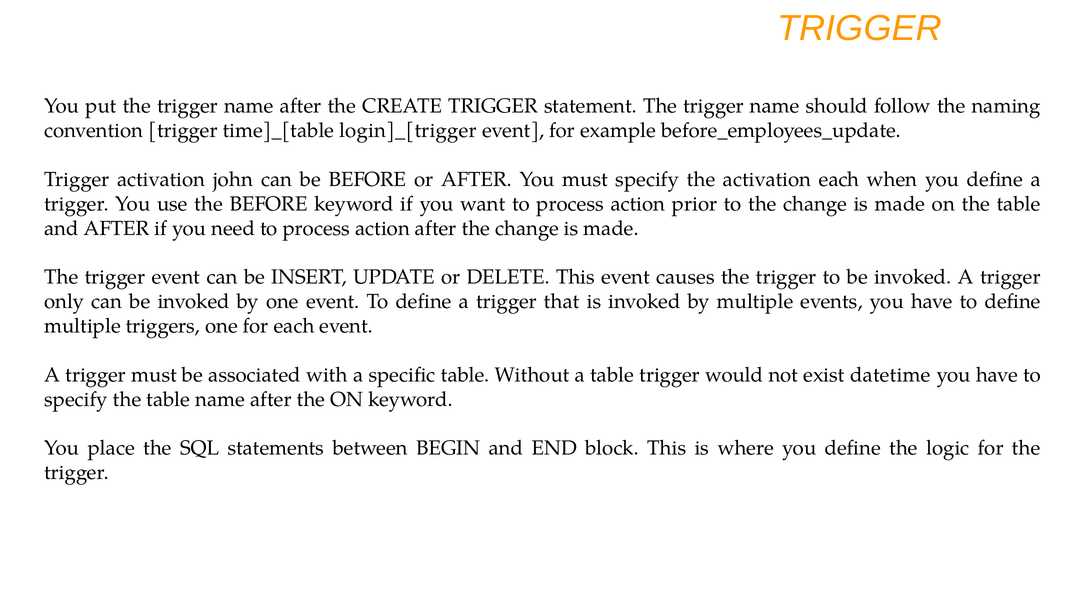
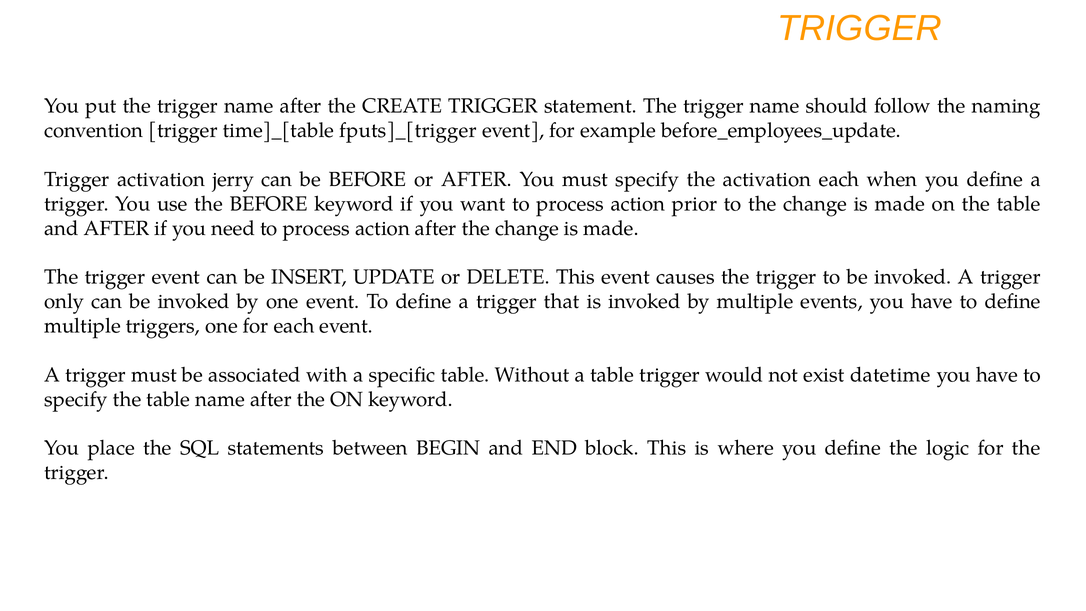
login]_[trigger: login]_[trigger -> fputs]_[trigger
john: john -> jerry
